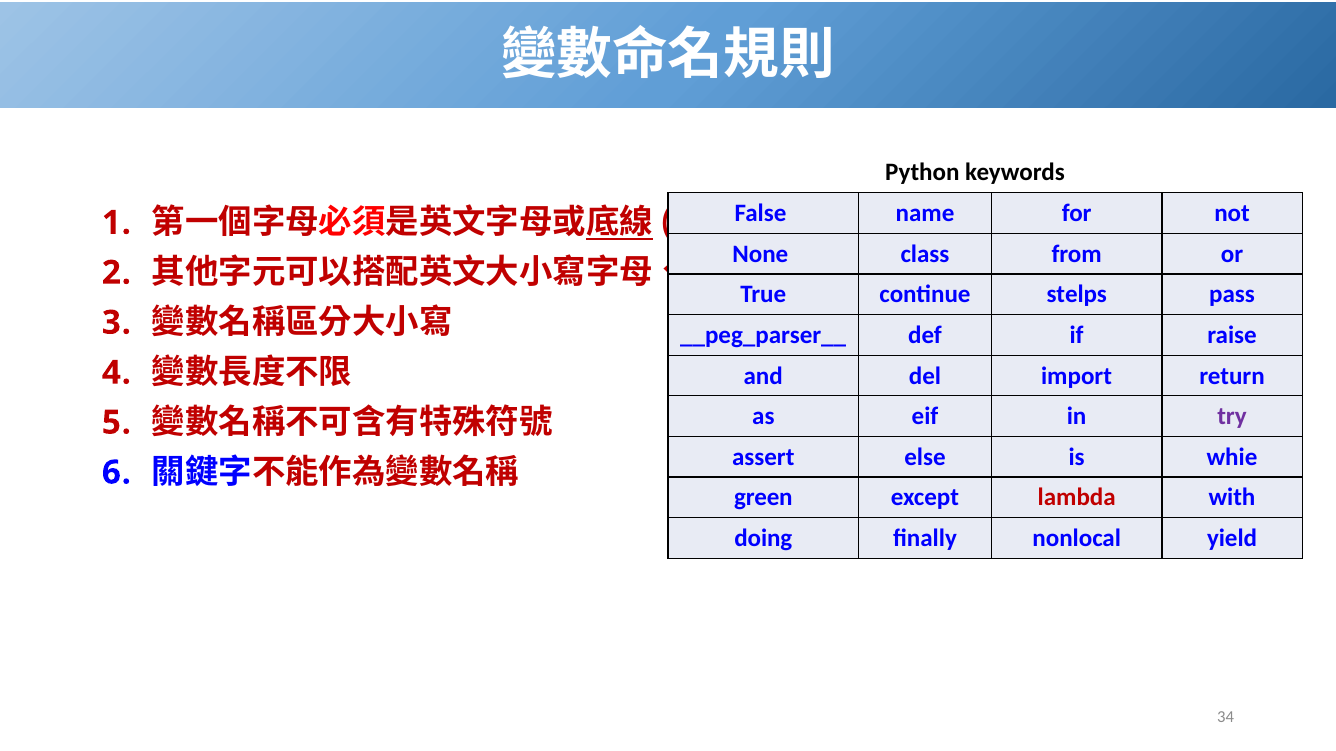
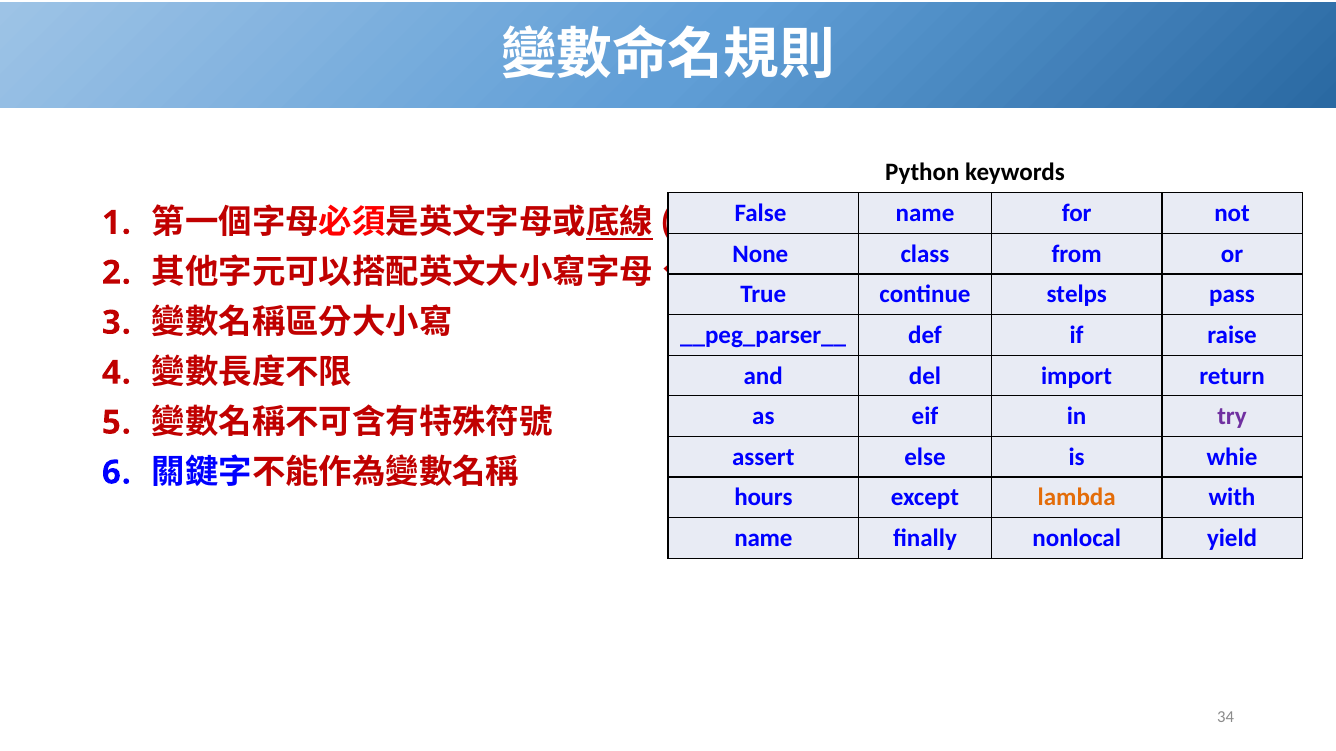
green: green -> hours
lambda colour: red -> orange
doing at (763, 539): doing -> name
